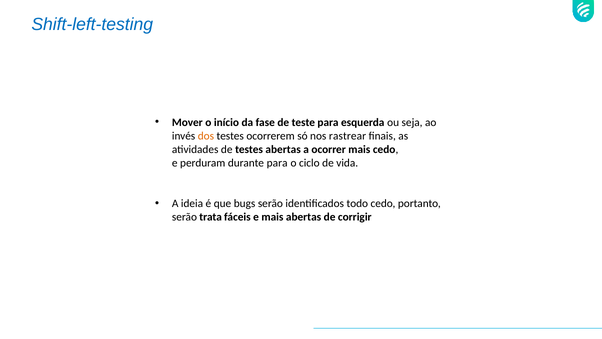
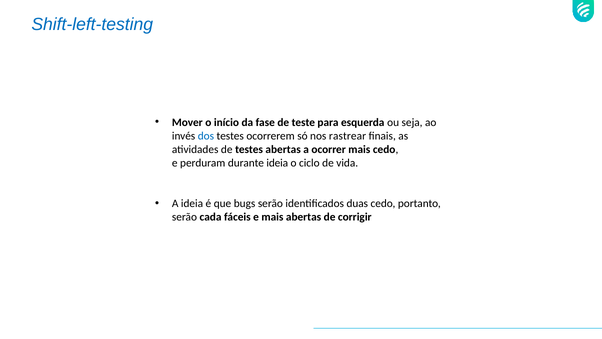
dos colour: orange -> blue
durante para: para -> ideia
todo: todo -> duas
trata: trata -> cada
